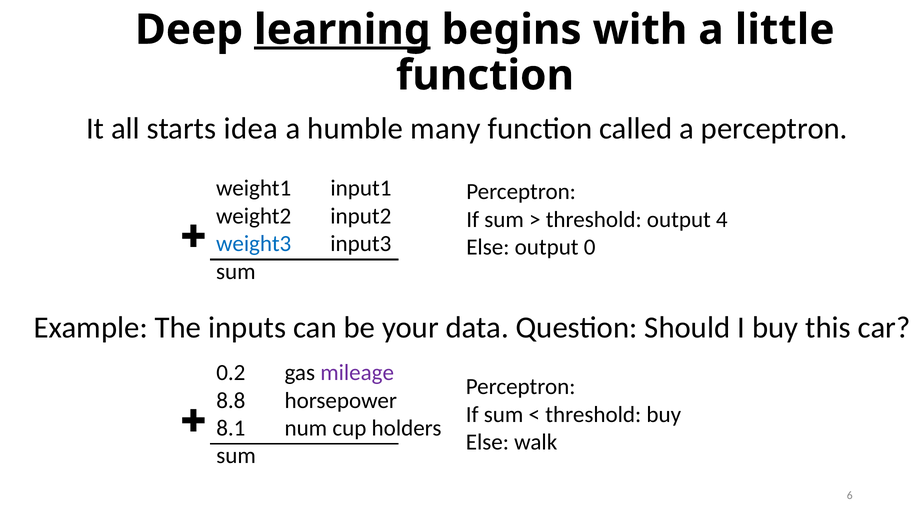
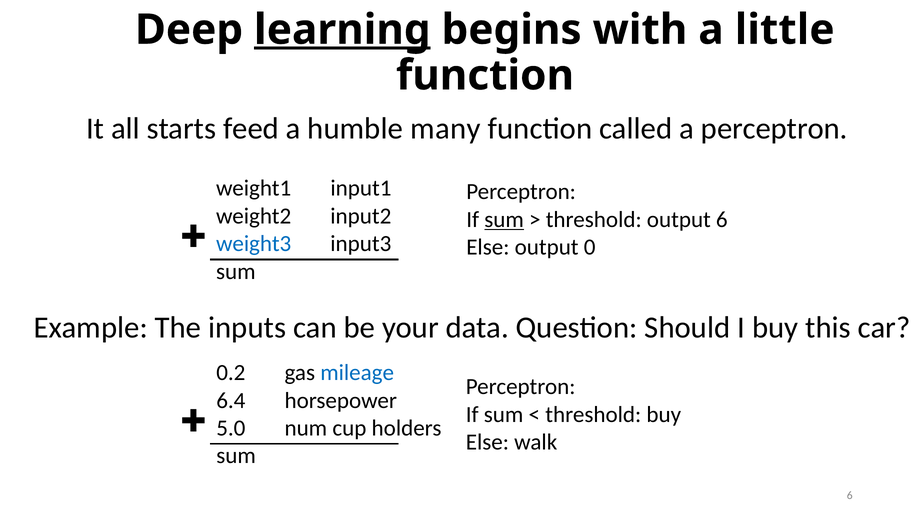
idea: idea -> feed
sum at (504, 220) underline: none -> present
output 4: 4 -> 6
mileage colour: purple -> blue
8.8: 8.8 -> 6.4
8.1: 8.1 -> 5.0
